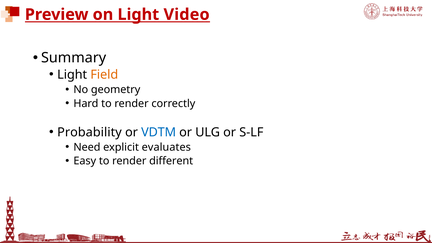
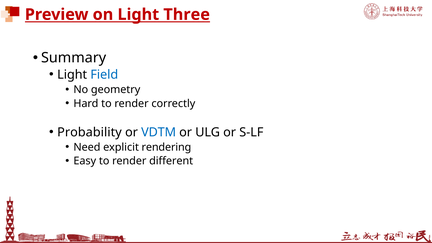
Video: Video -> Three
Field colour: orange -> blue
evaluates: evaluates -> rendering
